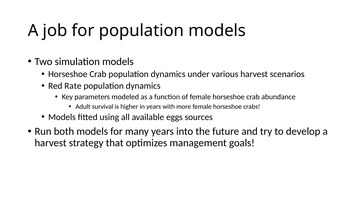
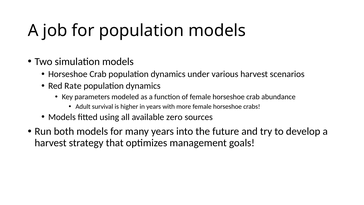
eggs: eggs -> zero
